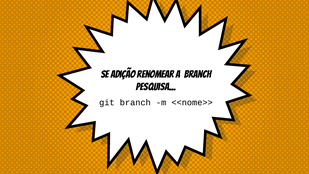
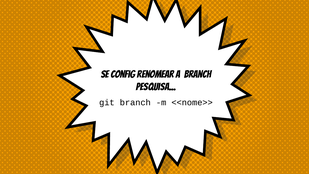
adição: adição -> config
